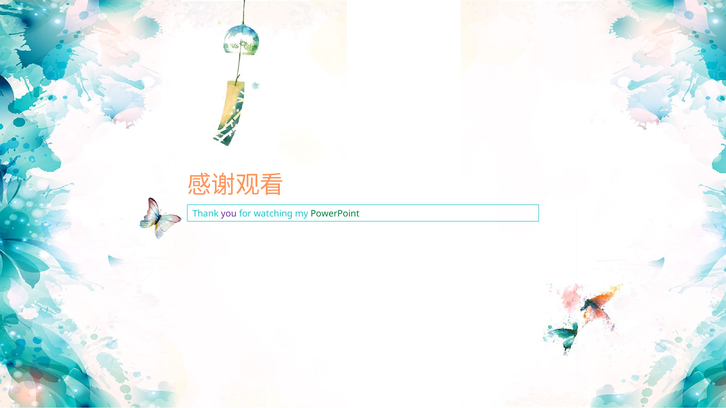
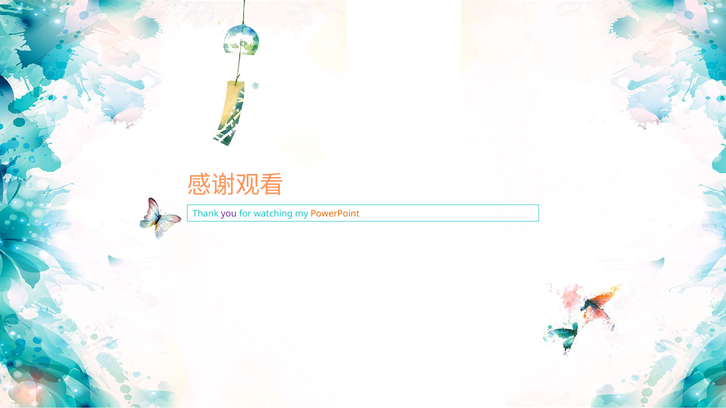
PowerPoint colour: green -> orange
